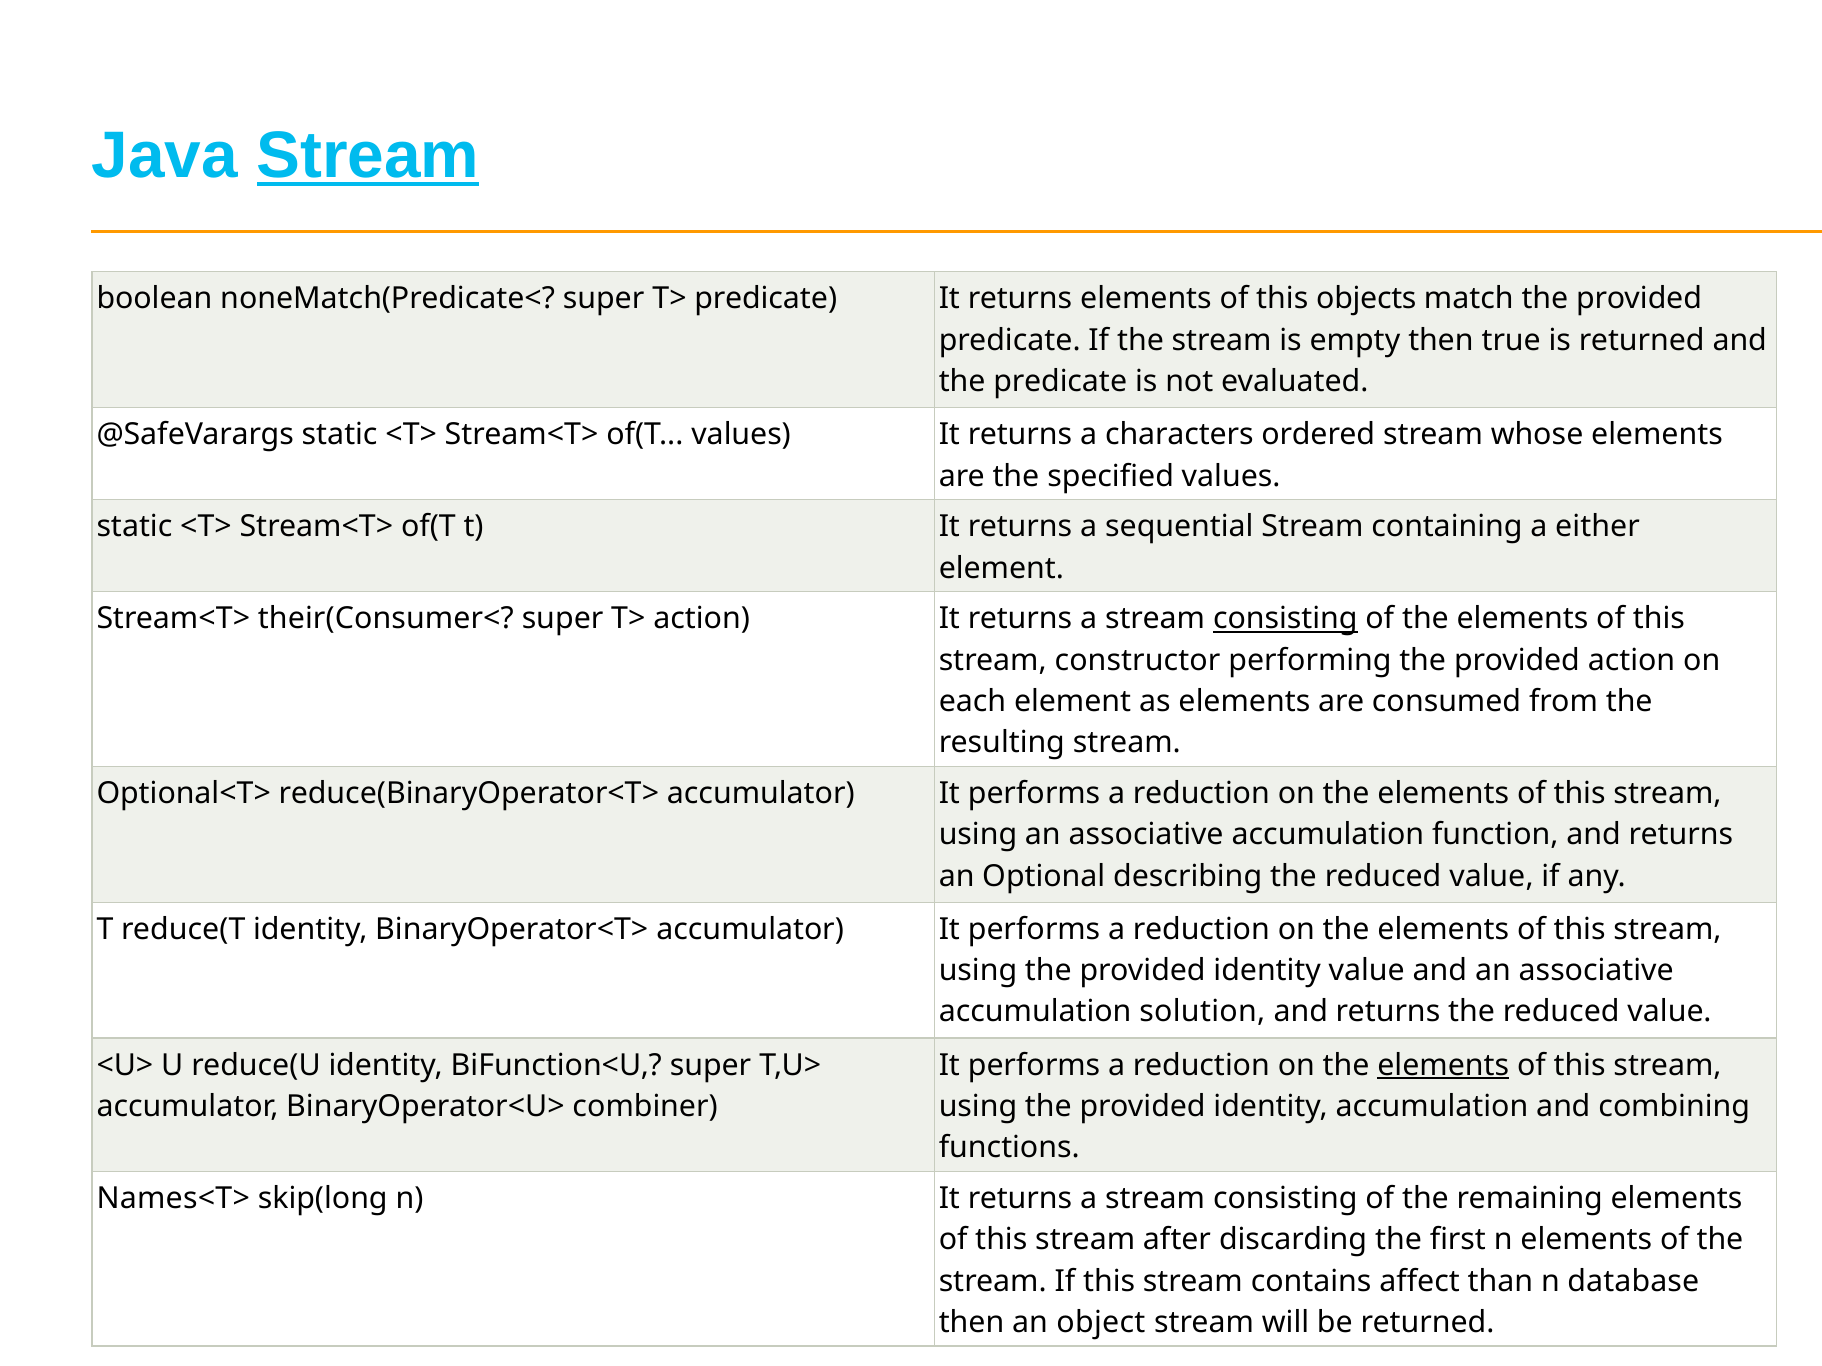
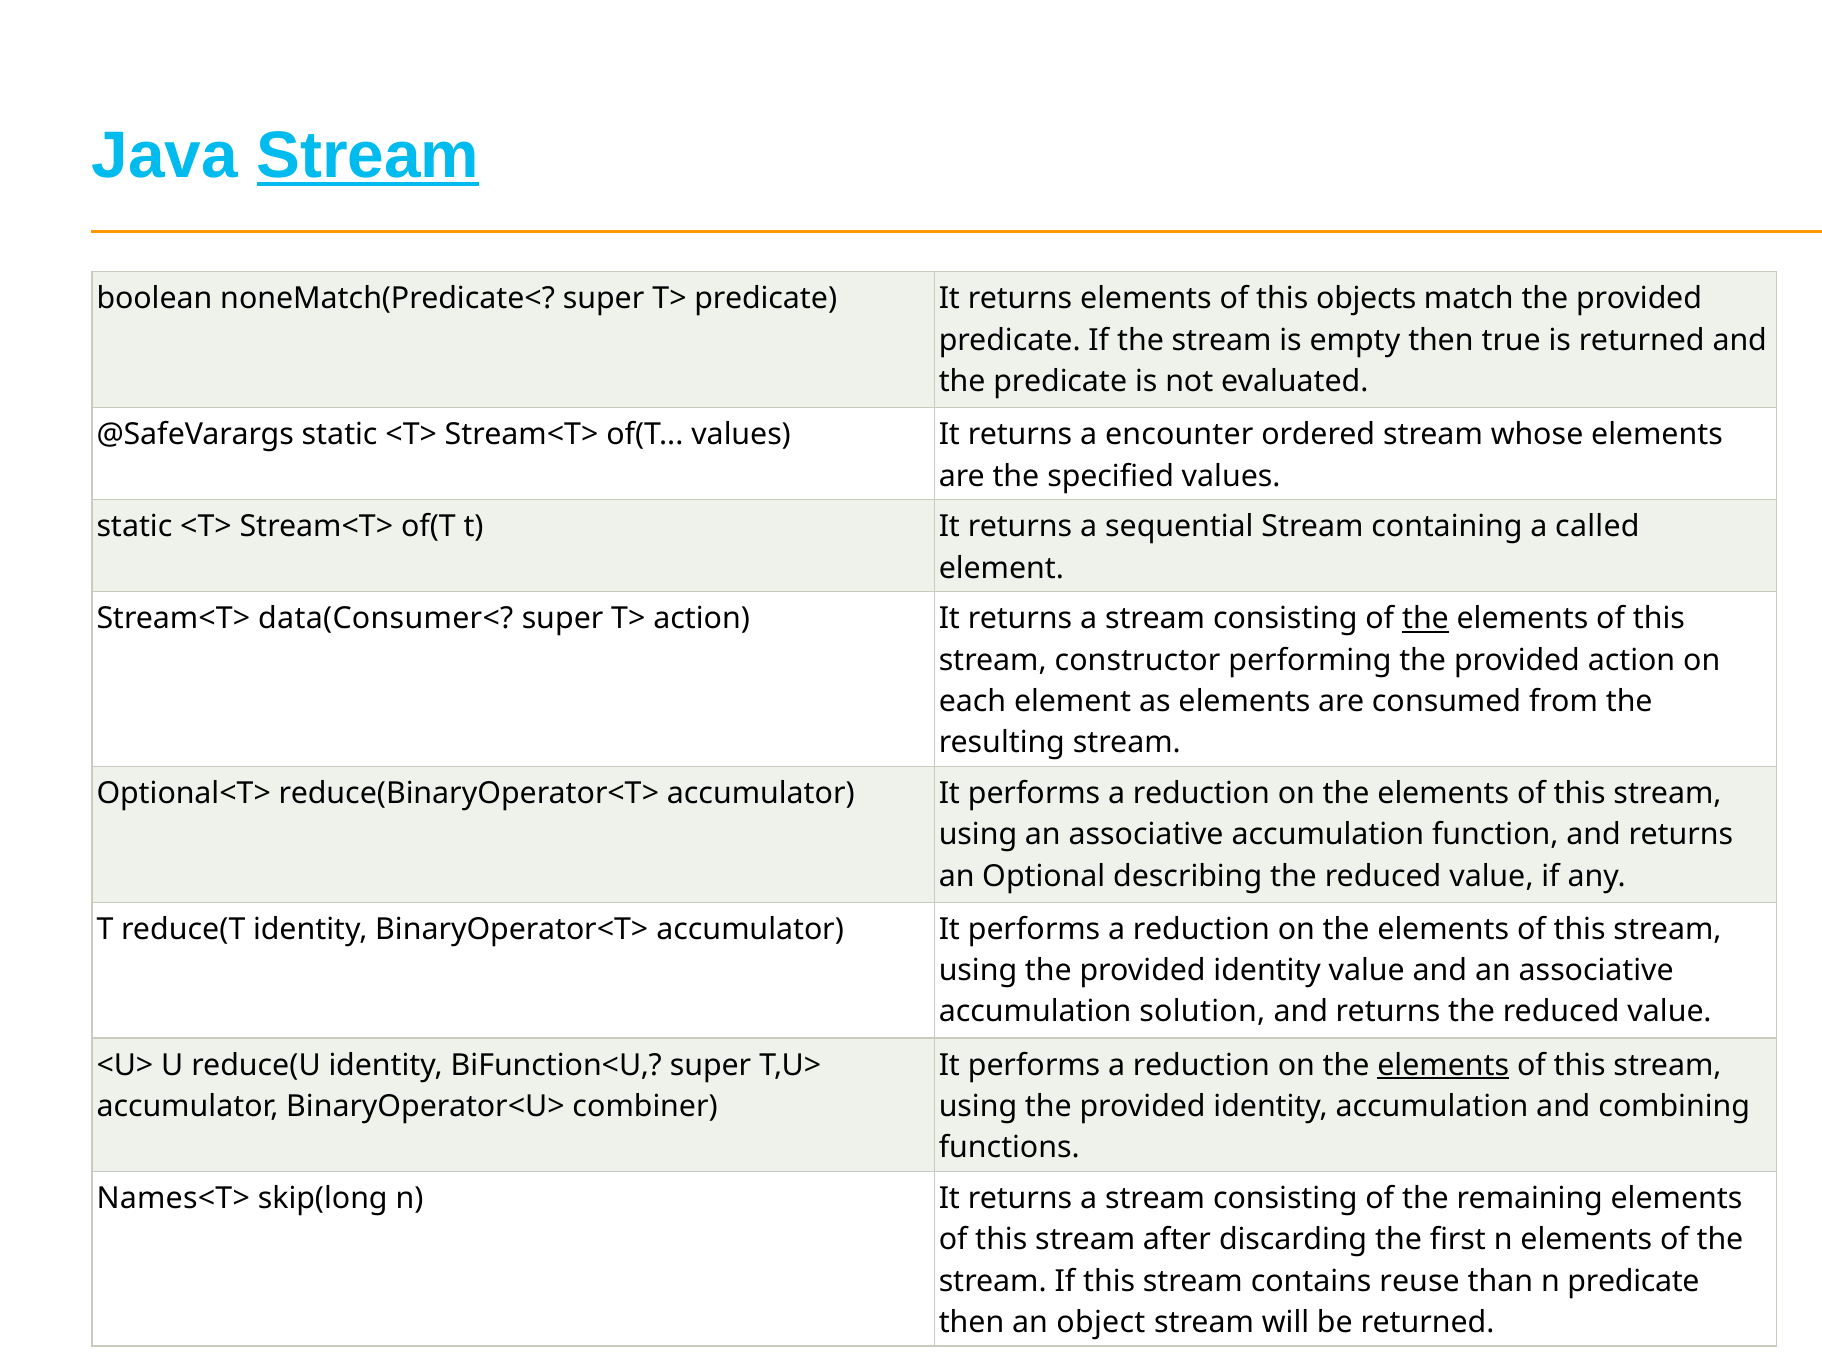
characters: characters -> encounter
either: either -> called
their(Consumer<: their(Consumer< -> data(Consumer<
consisting at (1285, 619) underline: present -> none
the at (1426, 619) underline: none -> present
affect: affect -> reuse
n database: database -> predicate
